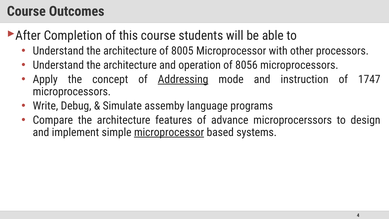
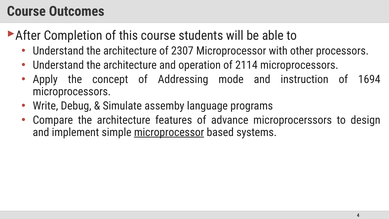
8005: 8005 -> 2307
8056: 8056 -> 2114
Addressing underline: present -> none
1747: 1747 -> 1694
